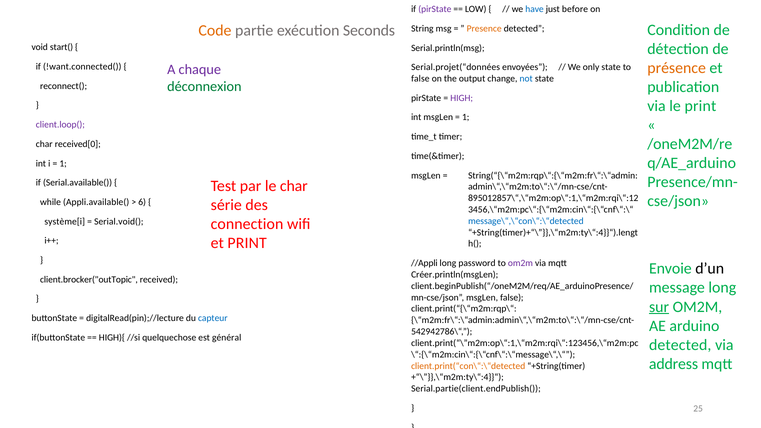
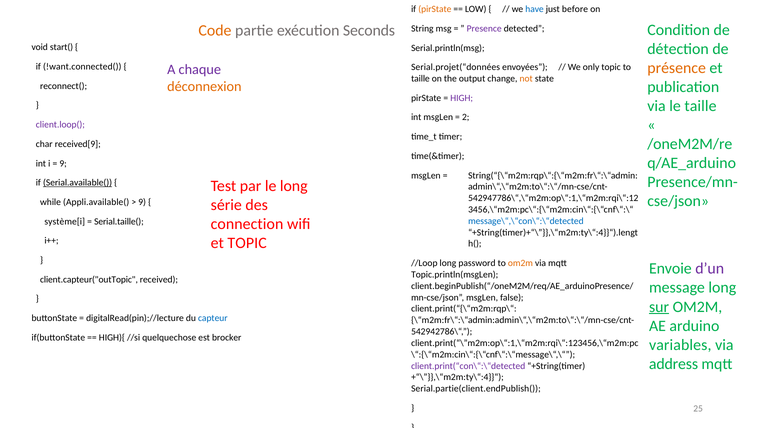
pirState at (435, 9) colour: purple -> orange
Presence colour: orange -> purple
only state: state -> topic
false at (420, 79): false -> taille
not colour: blue -> orange
déconnexion colour: green -> orange
le print: print -> taille
1 at (466, 117): 1 -> 2
received[0: received[0 -> received[9
1 at (63, 163): 1 -> 9
Serial.available( underline: none -> present
le char: char -> long
895012857\“,\“m2m:op\“:1,\“m2m:rqi\“:12: 895012857\“,\“m2m:op\“:1,\“m2m:rqi\“:12 -> 542947786\“,\“m2m:op\“:1,\“m2m:rqi\“:12
6 at (142, 202): 6 -> 9
Serial.void(: Serial.void( -> Serial.taille(
et PRINT: PRINT -> TOPIC
//Appli: //Appli -> //Loop
om2m at (520, 263) colour: purple -> orange
d’un colour: black -> purple
Créer.println(msgLen: Créer.println(msgLen -> Topic.println(msgLen
client.brocker("outTopic: client.brocker("outTopic -> client.capteur("outTopic
général: général -> brocker
detected at (680, 345): detected -> variables
client.print(“con\“:\“detected colour: orange -> purple
